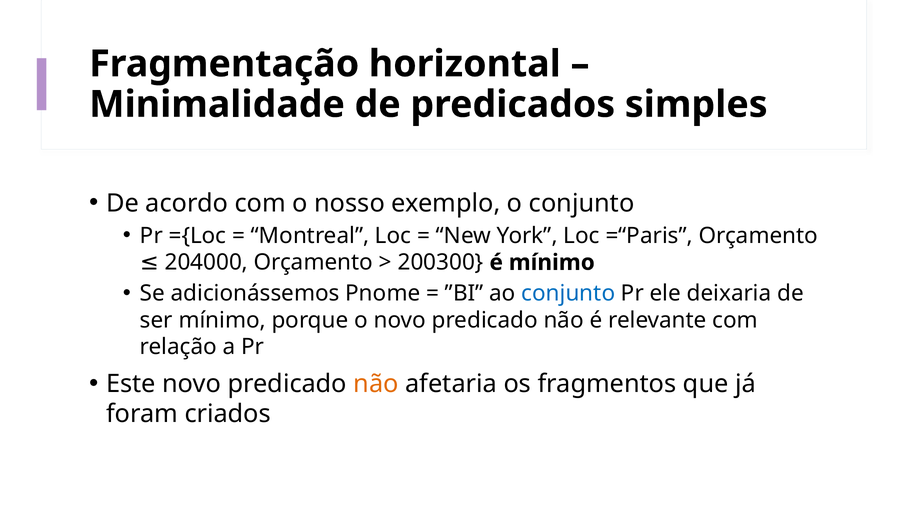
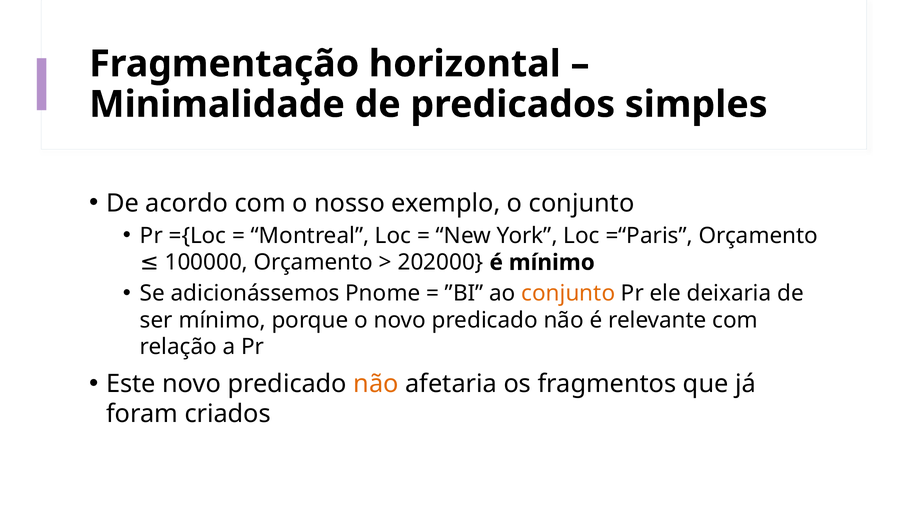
204000: 204000 -> 100000
200300: 200300 -> 202000
conjunto at (568, 293) colour: blue -> orange
